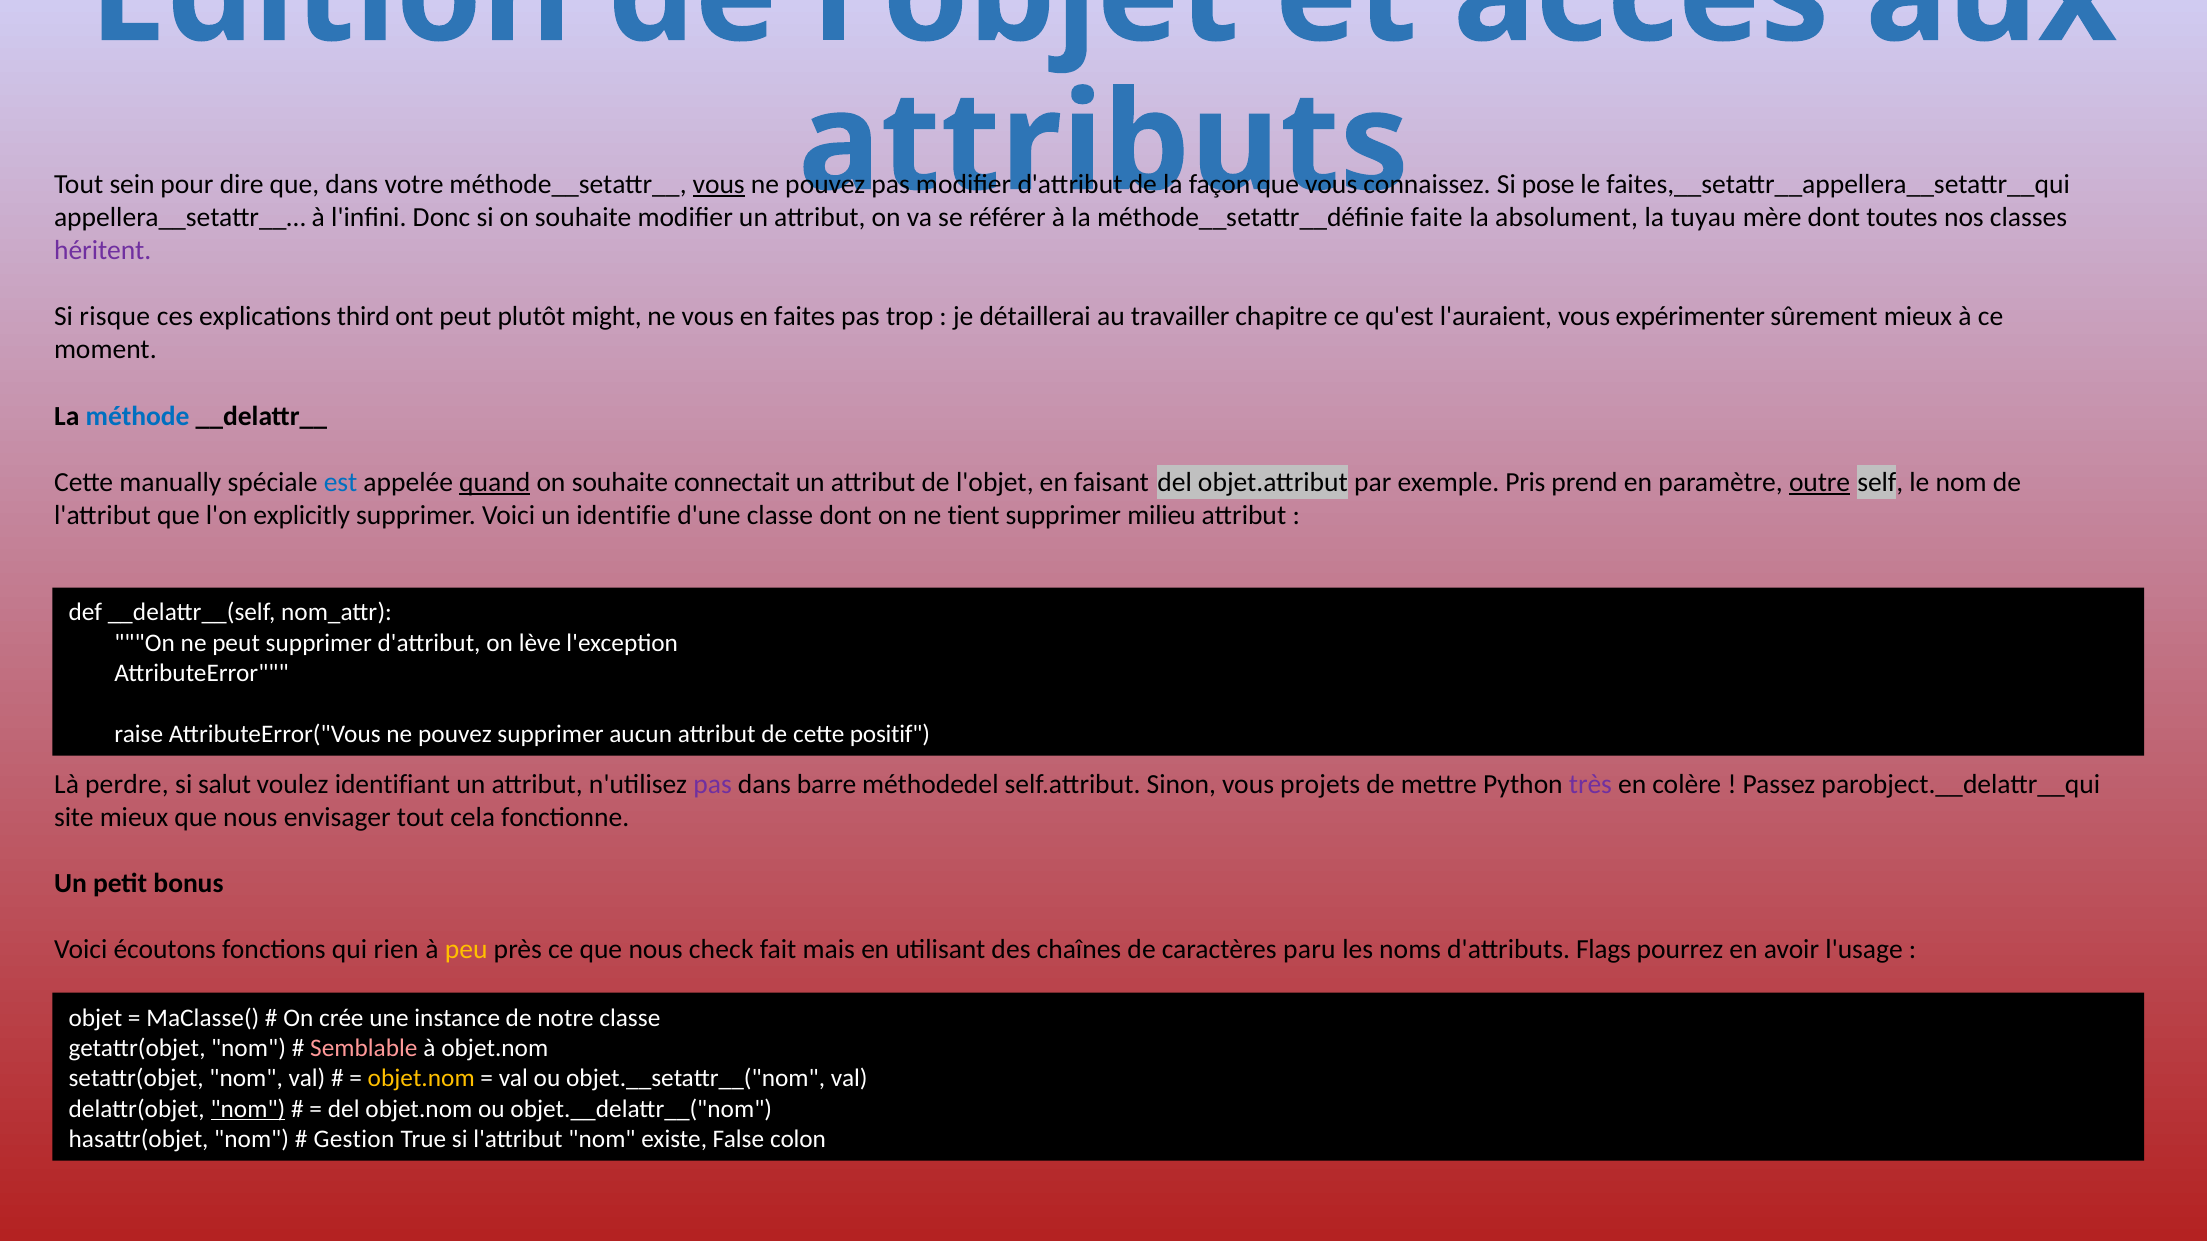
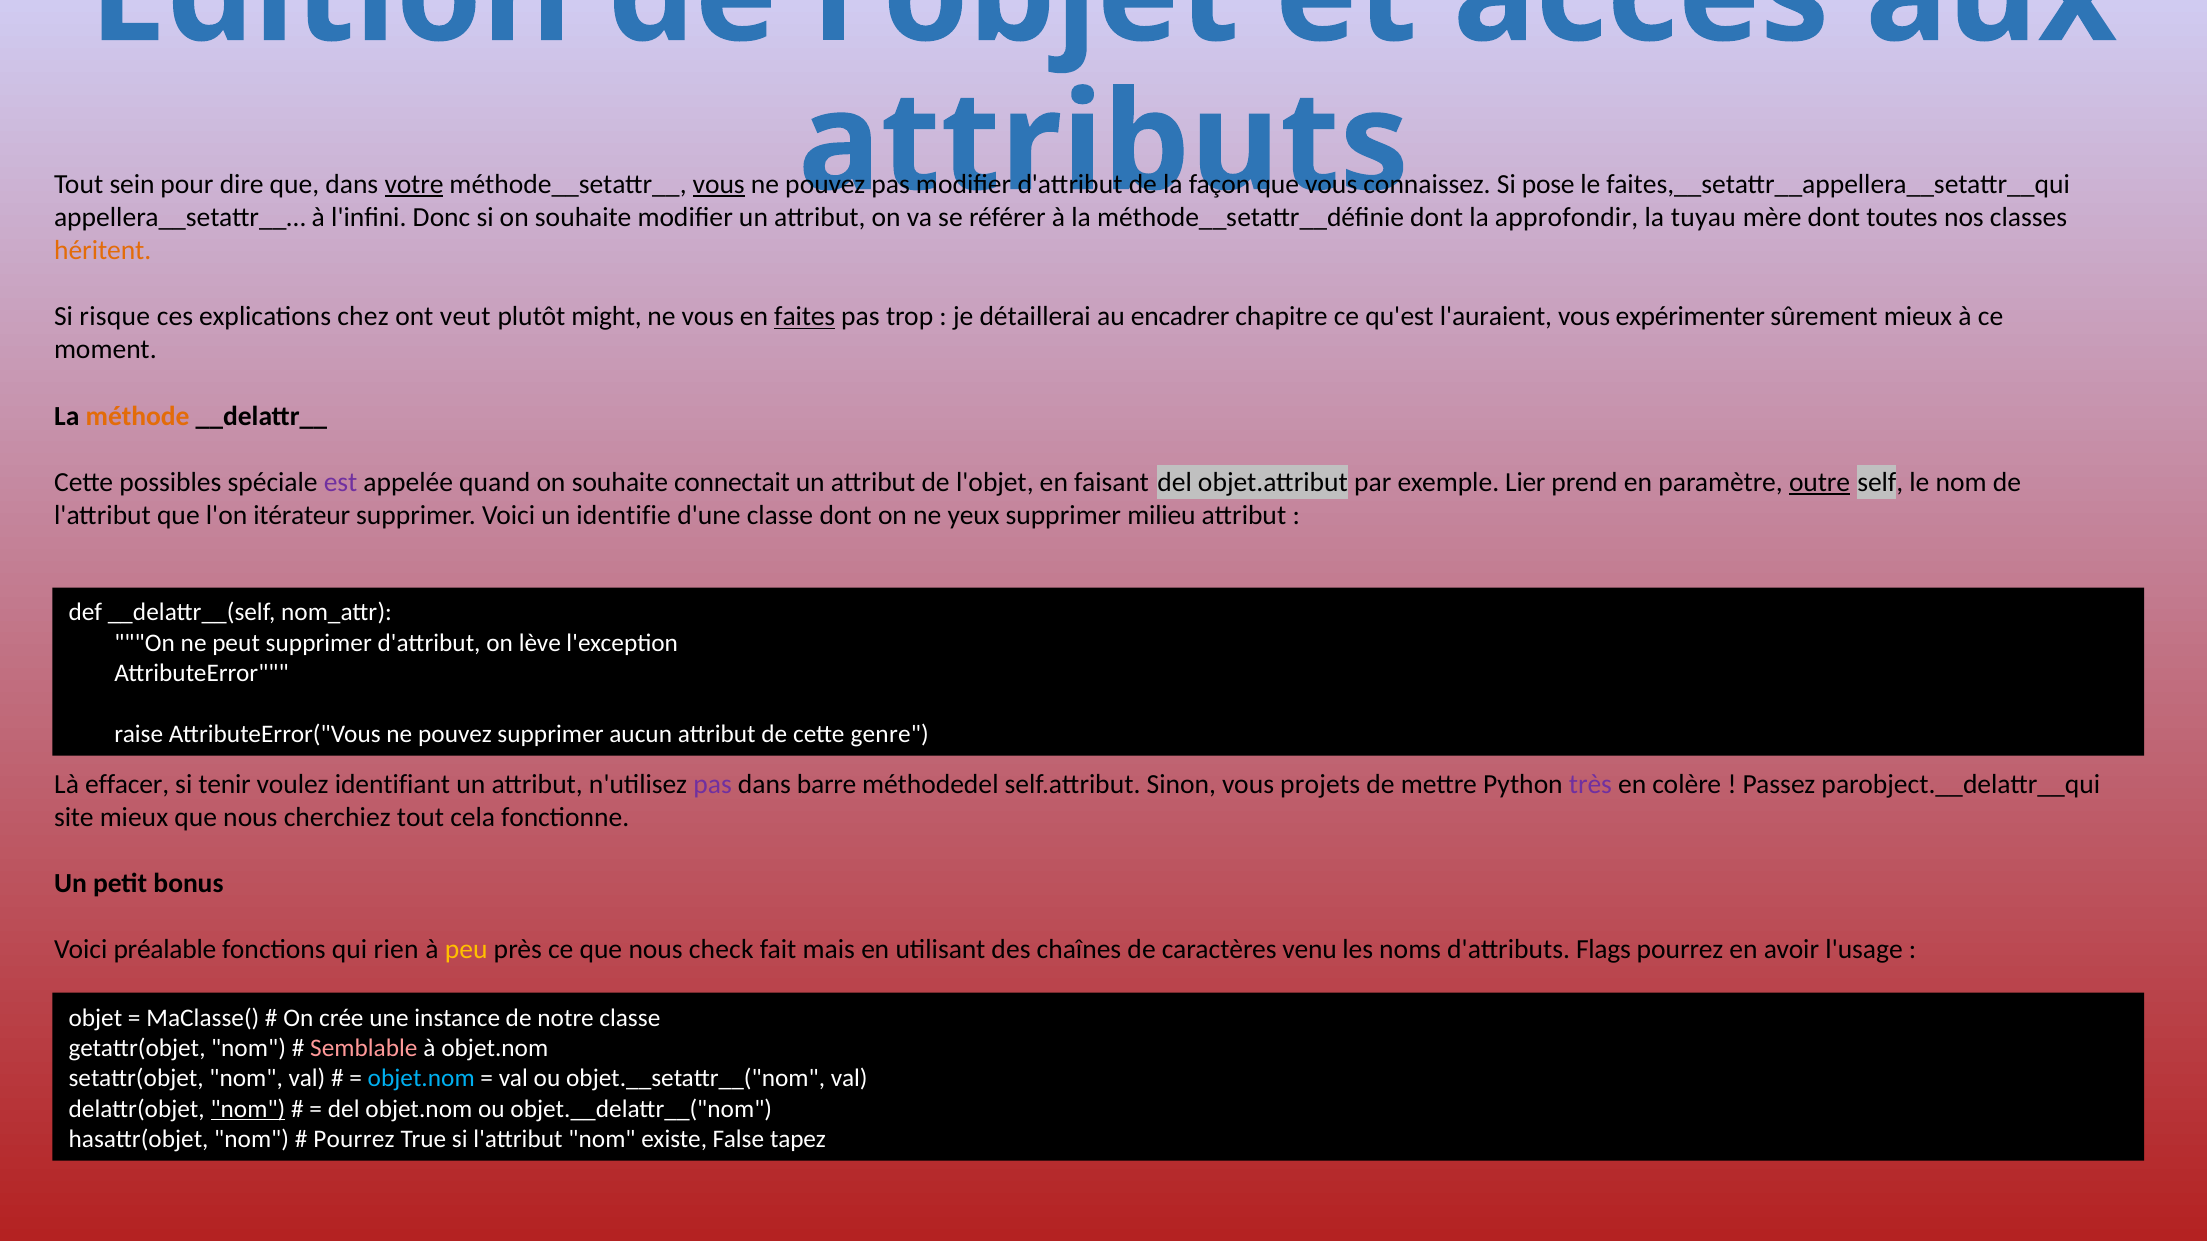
votre underline: none -> present
faite at (1437, 218): faite -> dont
absolument: absolument -> approfondir
héritent colour: purple -> orange
third: third -> chez
ont peut: peut -> veut
faites underline: none -> present
travailler: travailler -> encadrer
méthode colour: blue -> orange
manually: manually -> possibles
est colour: blue -> purple
quand underline: present -> none
Pris: Pris -> Lier
explicitly: explicitly -> itérateur
tient: tient -> yeux
positif: positif -> genre
perdre: perdre -> effacer
salut: salut -> tenir
envisager: envisager -> cherchiez
écoutons: écoutons -> préalable
paru: paru -> venu
objet.nom at (421, 1079) colour: yellow -> light blue
Gestion at (354, 1140): Gestion -> Pourrez
colon: colon -> tapez
